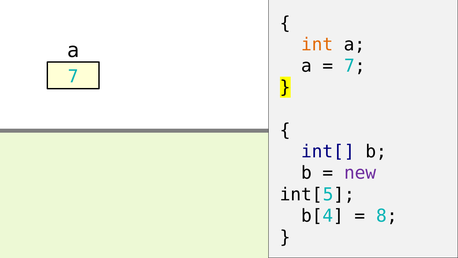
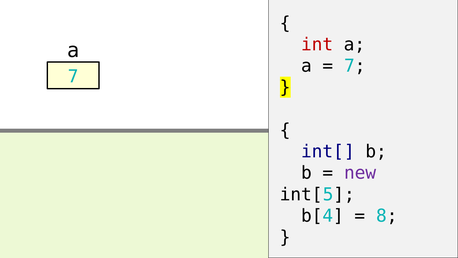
int colour: orange -> red
